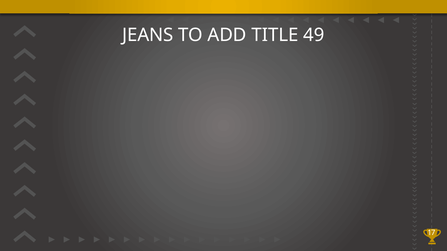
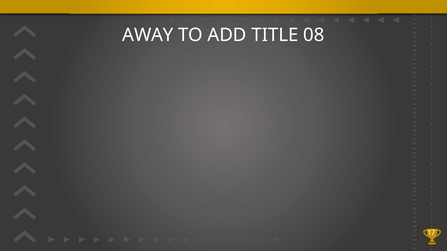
JEANS: JEANS -> AWAY
49: 49 -> 08
